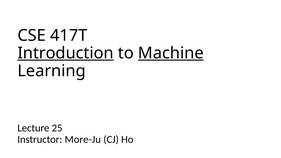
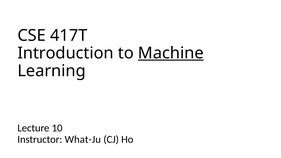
Introduction underline: present -> none
25: 25 -> 10
More-Ju: More-Ju -> What-Ju
